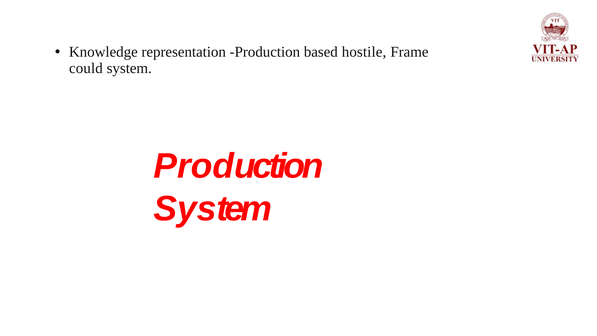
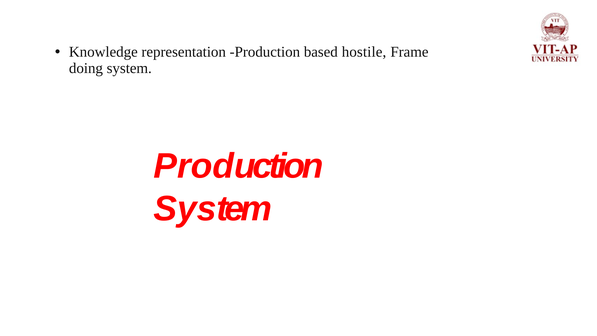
could: could -> doing
